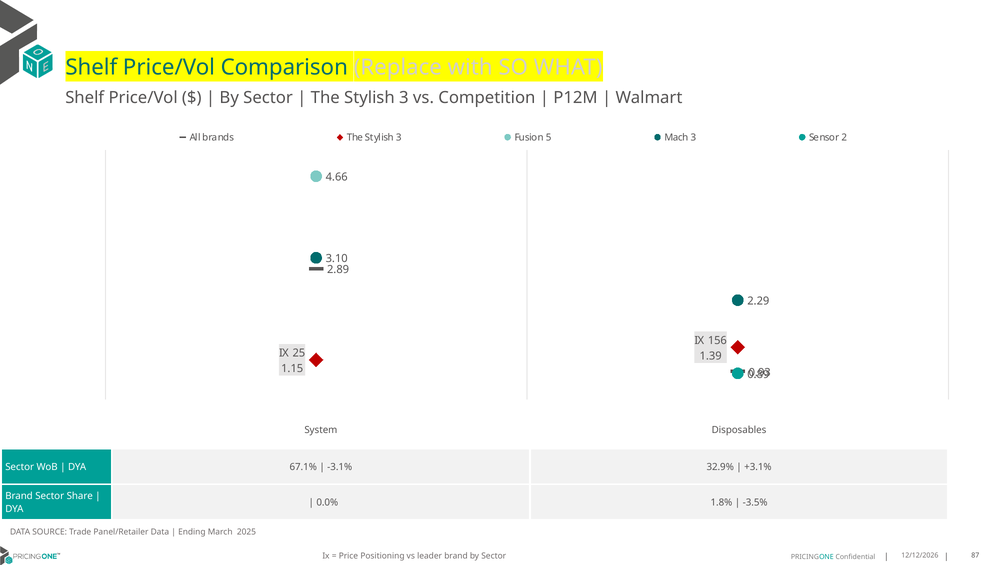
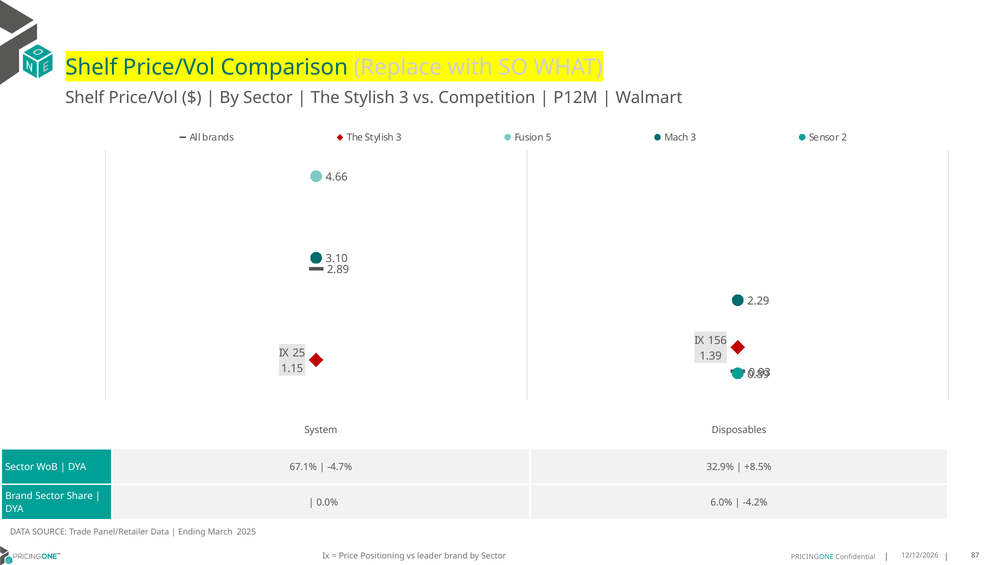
-3.1%: -3.1% -> -4.7%
+3.1%: +3.1% -> +8.5%
1.8%: 1.8% -> 6.0%
-3.5%: -3.5% -> -4.2%
